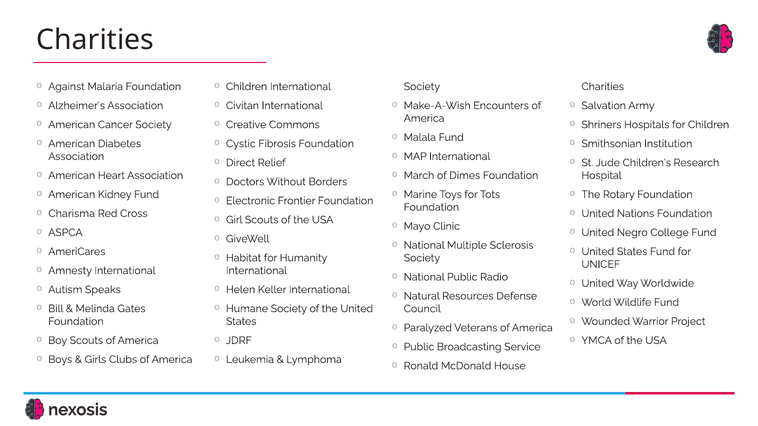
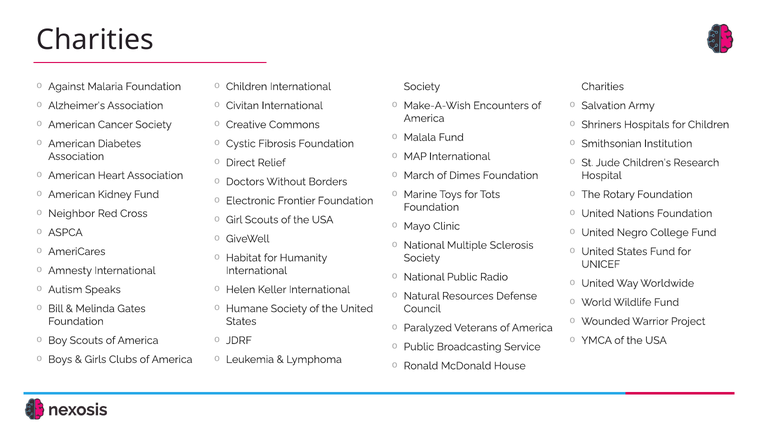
Charisma: Charisma -> Neighbor
